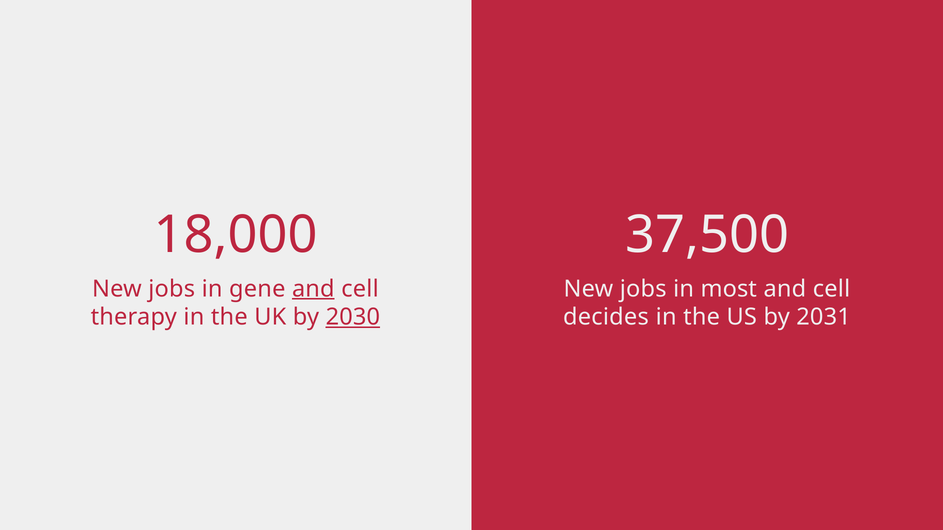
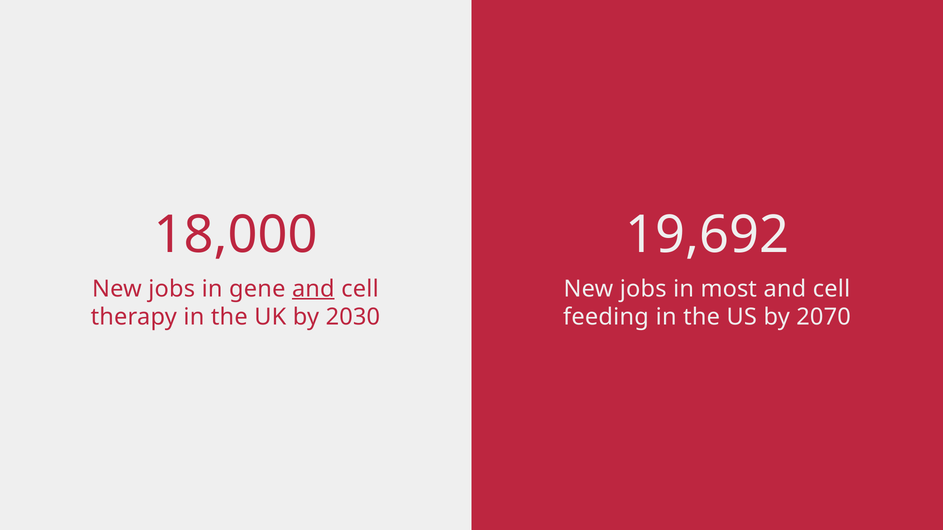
37,500: 37,500 -> 19,692
2030 underline: present -> none
decides: decides -> feeding
2031: 2031 -> 2070
